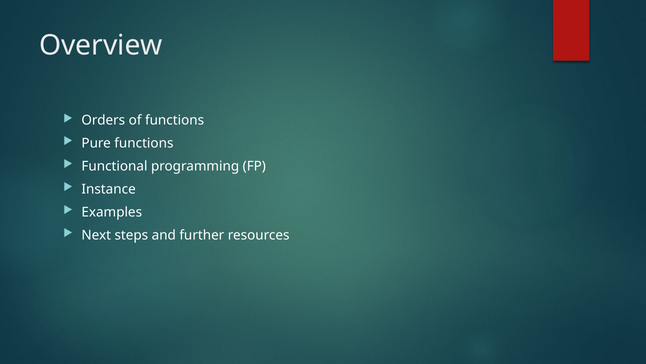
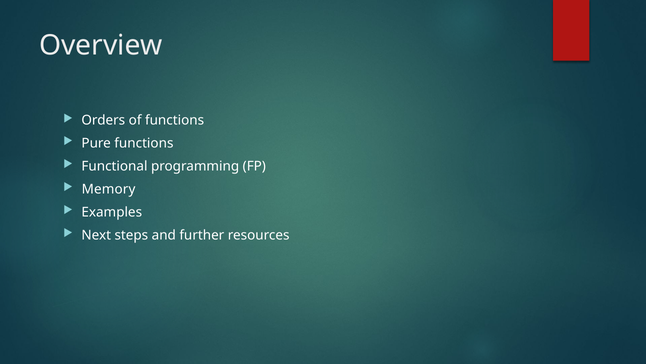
Instance: Instance -> Memory
